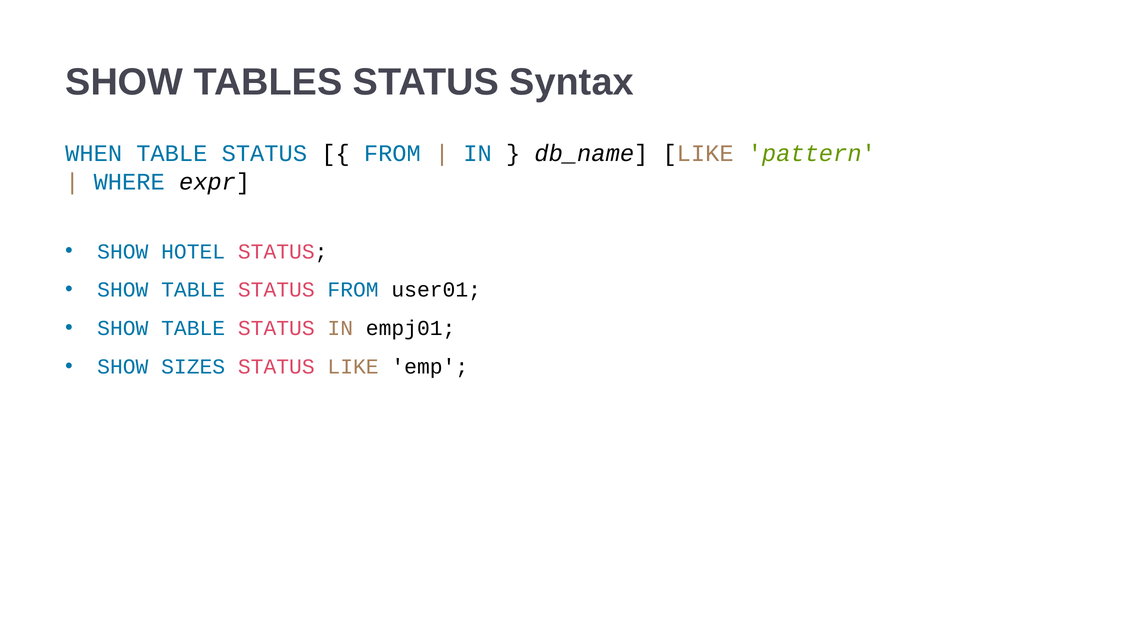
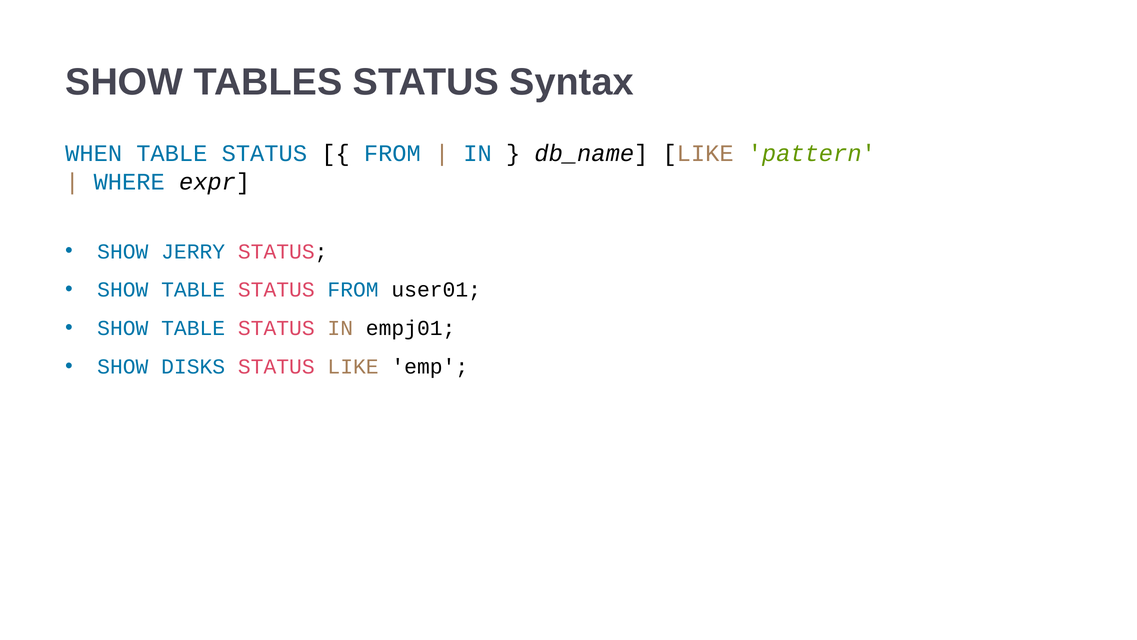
HOTEL: HOTEL -> JERRY
SIZES: SIZES -> DISKS
